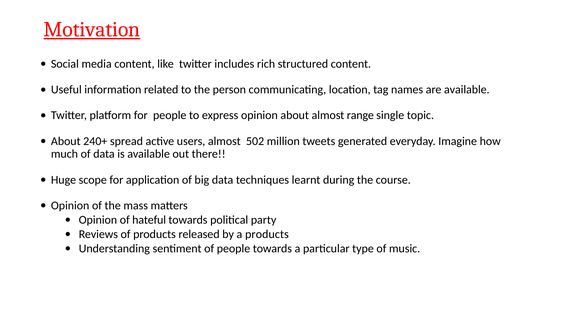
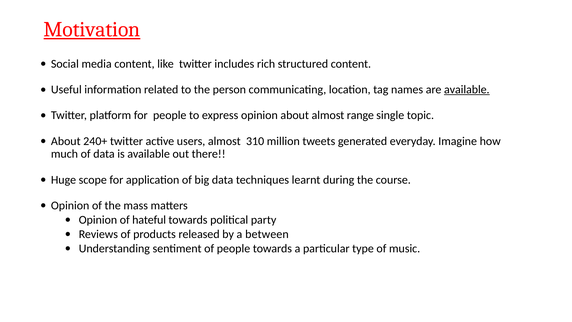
available at (467, 90) underline: none -> present
240+ spread: spread -> twitter
502: 502 -> 310
a products: products -> between
